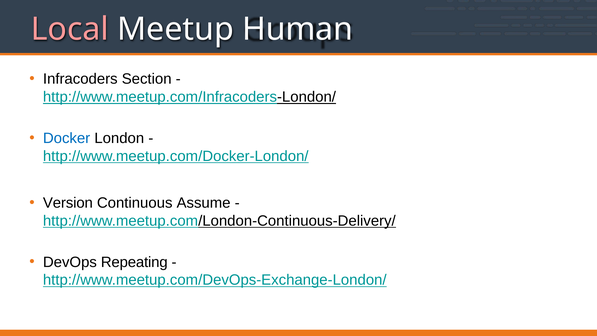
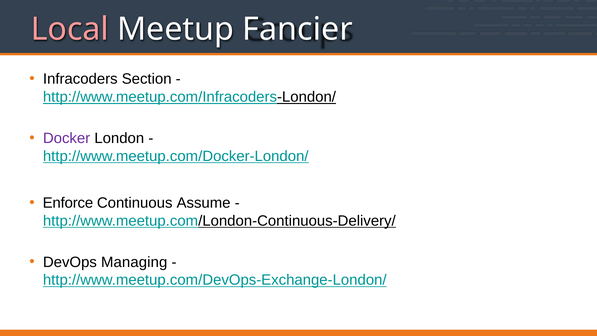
Human: Human -> Fancier
Docker colour: blue -> purple
Version: Version -> Enforce
Repeating: Repeating -> Managing
